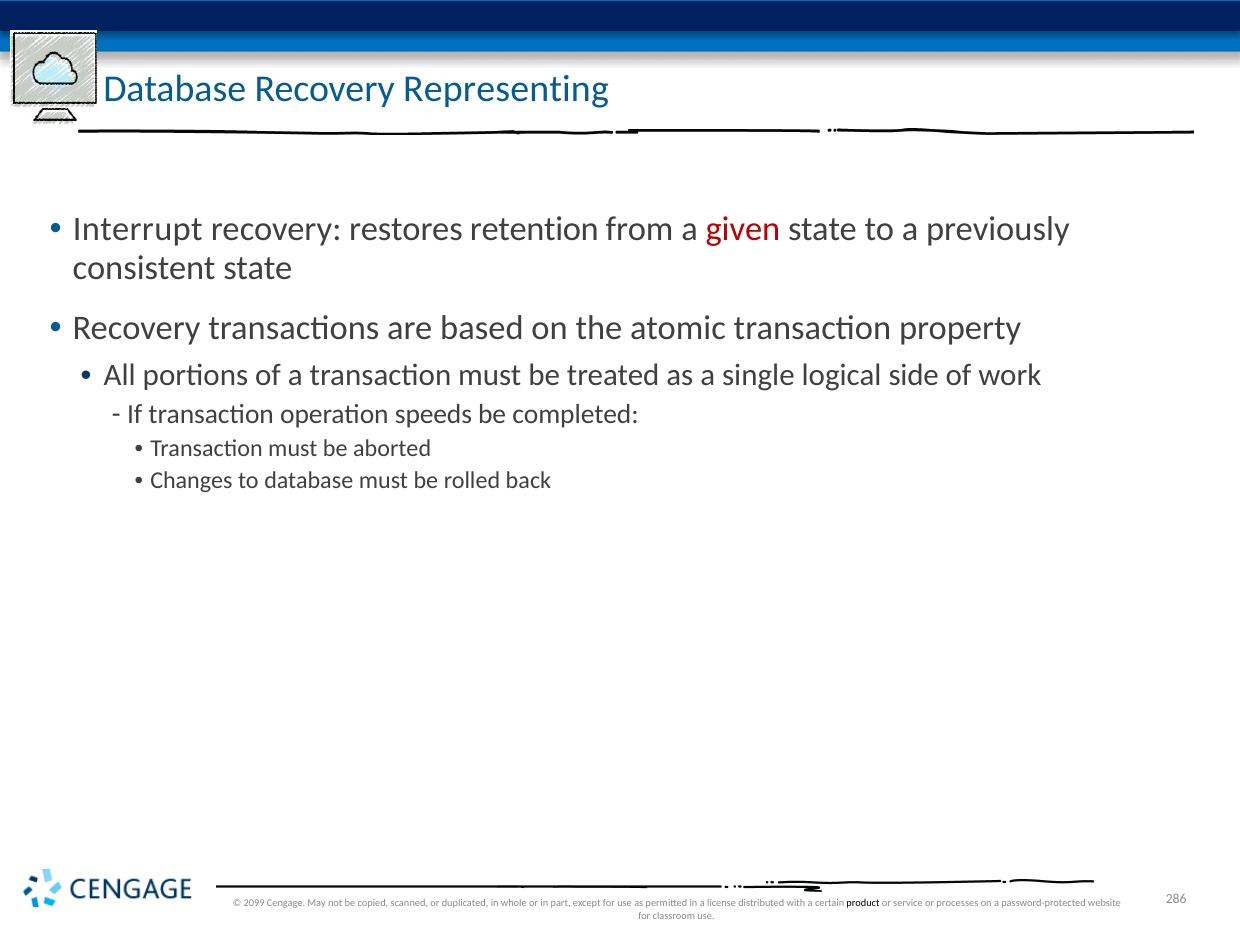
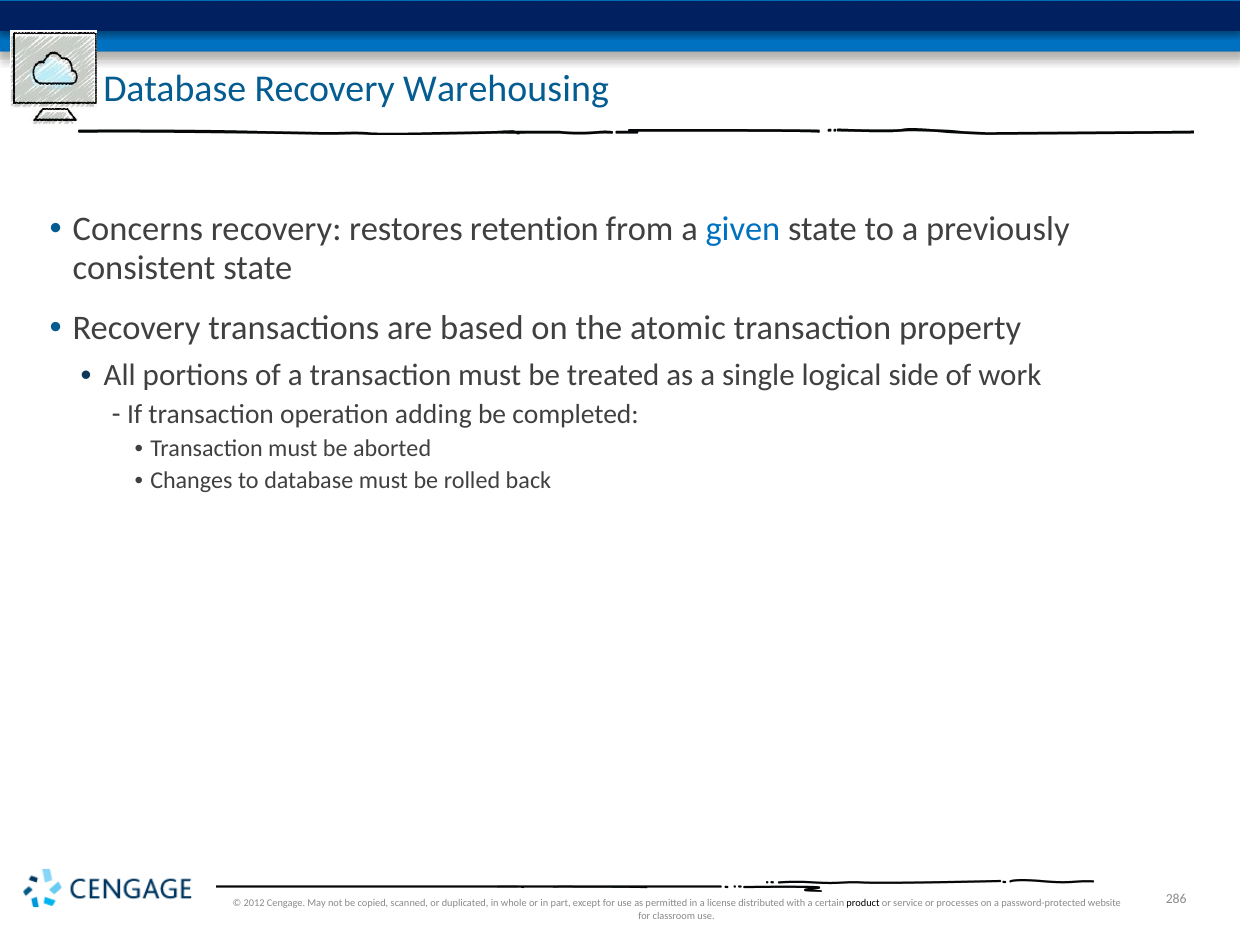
Representing: Representing -> Warehousing
Interrupt: Interrupt -> Concerns
given colour: red -> blue
speeds: speeds -> adding
2099: 2099 -> 2012
